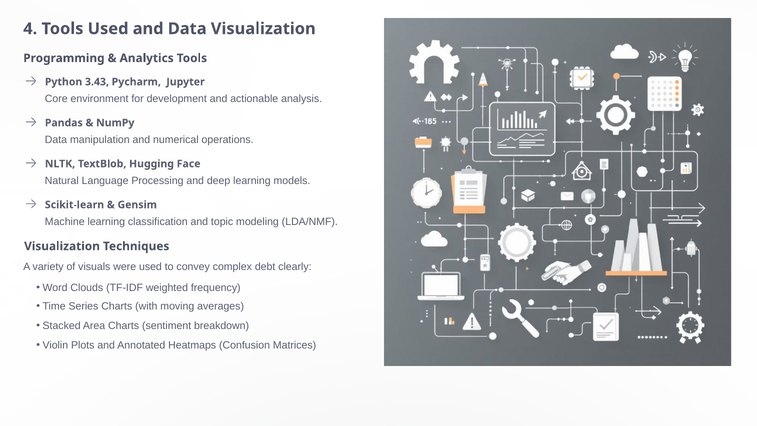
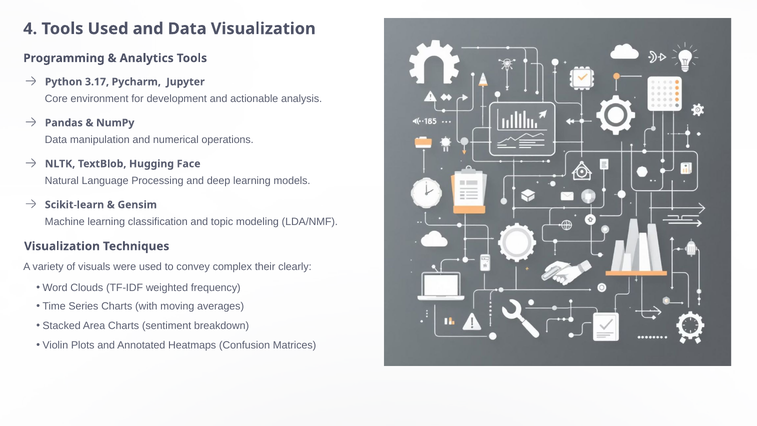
3.43: 3.43 -> 3.17
debt: debt -> their
